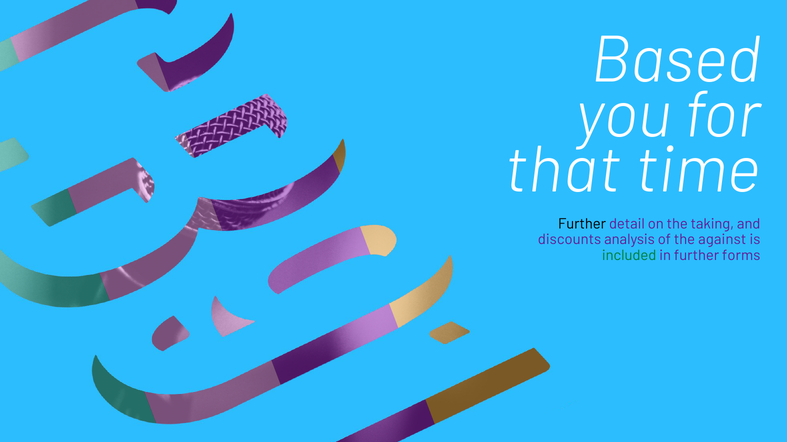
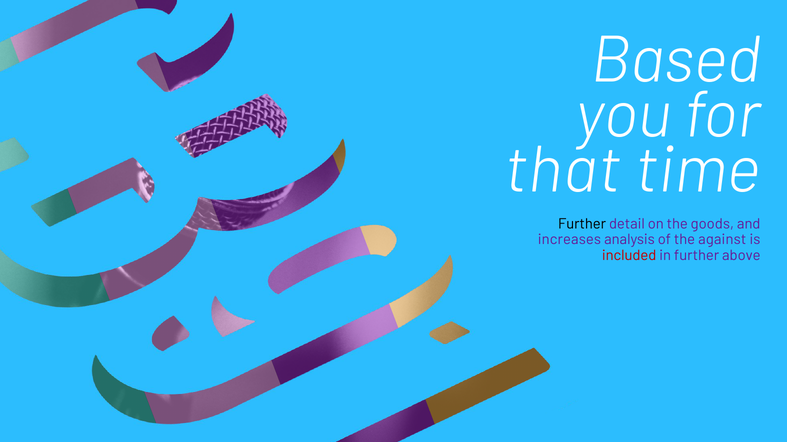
taking: taking -> goods
discounts: discounts -> increases
included colour: green -> red
forms: forms -> above
